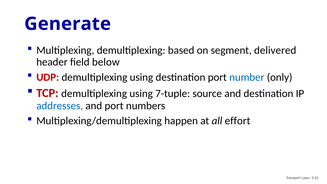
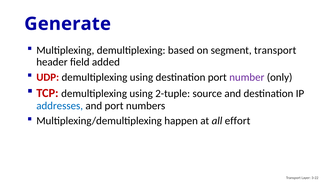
segment delivered: delivered -> transport
below: below -> added
number colour: blue -> purple
7-tuple: 7-tuple -> 2-tuple
